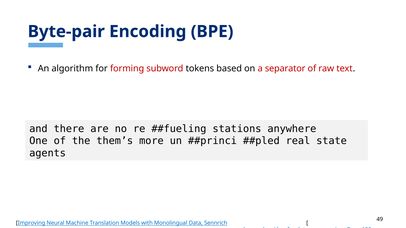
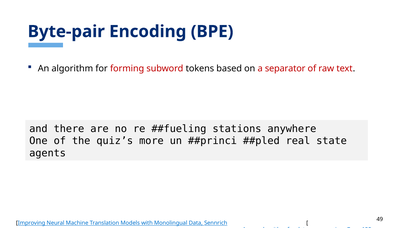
them’s: them’s -> quiz’s
